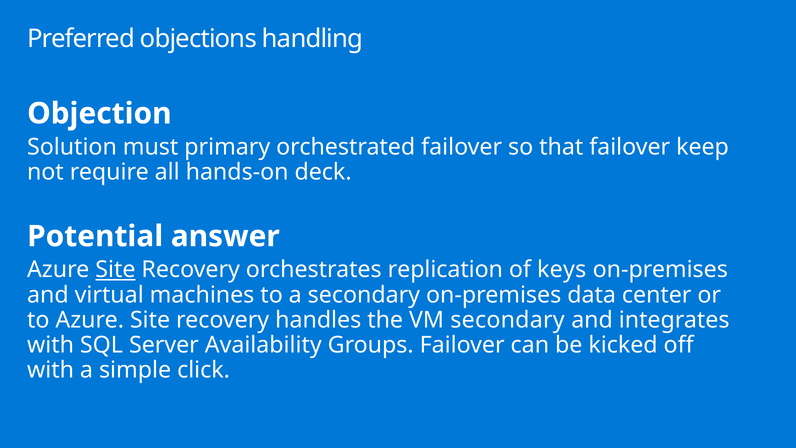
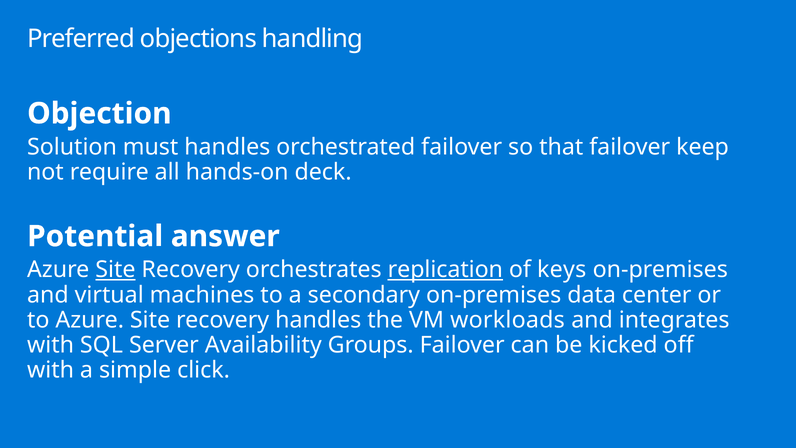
must primary: primary -> handles
replication underline: none -> present
VM secondary: secondary -> workloads
